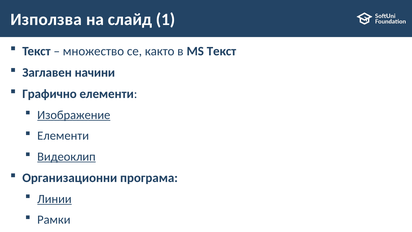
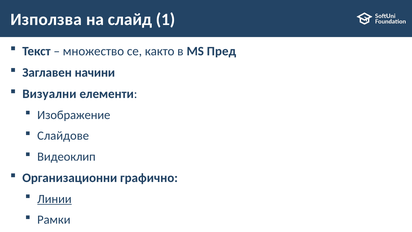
MS Текст: Текст -> Пред
Графично: Графично -> Визуални
Изображение underline: present -> none
Елементи at (63, 136): Елементи -> Слайдове
Видеоклип underline: present -> none
програма: програма -> графично
